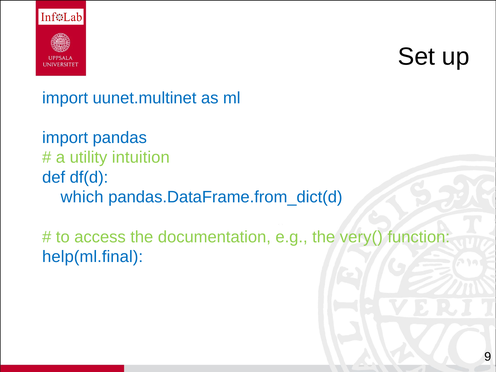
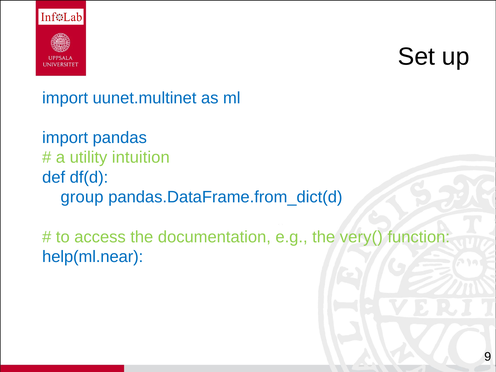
which: which -> group
help(ml.final: help(ml.final -> help(ml.near
